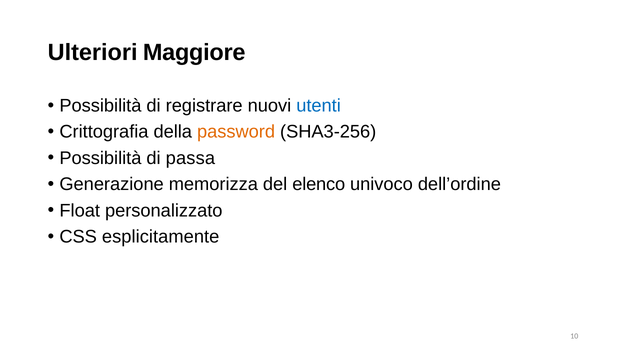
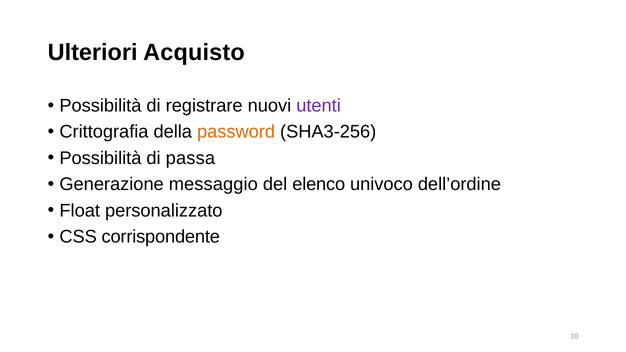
Maggiore: Maggiore -> Acquisto
utenti colour: blue -> purple
memorizza: memorizza -> messaggio
esplicitamente: esplicitamente -> corrispondente
